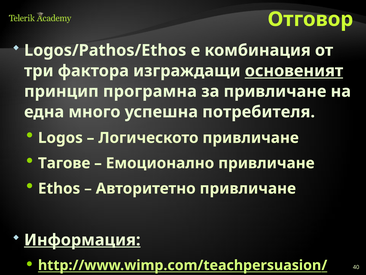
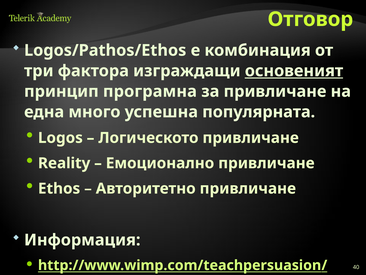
потребителя: потребителя -> популярната
Тагове: Тагове -> Reality
Информация underline: present -> none
